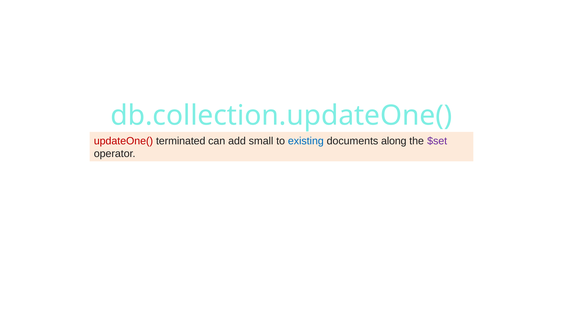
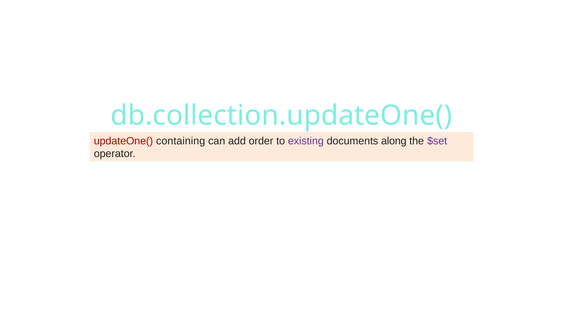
terminated: terminated -> containing
small: small -> order
existing colour: blue -> purple
